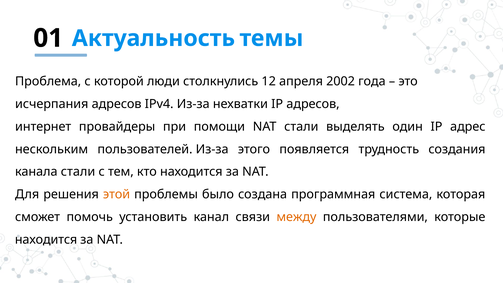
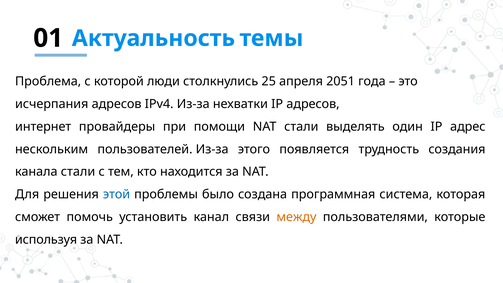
12: 12 -> 25
2002: 2002 -> 2051
этой colour: orange -> blue
находится at (46, 240): находится -> используя
